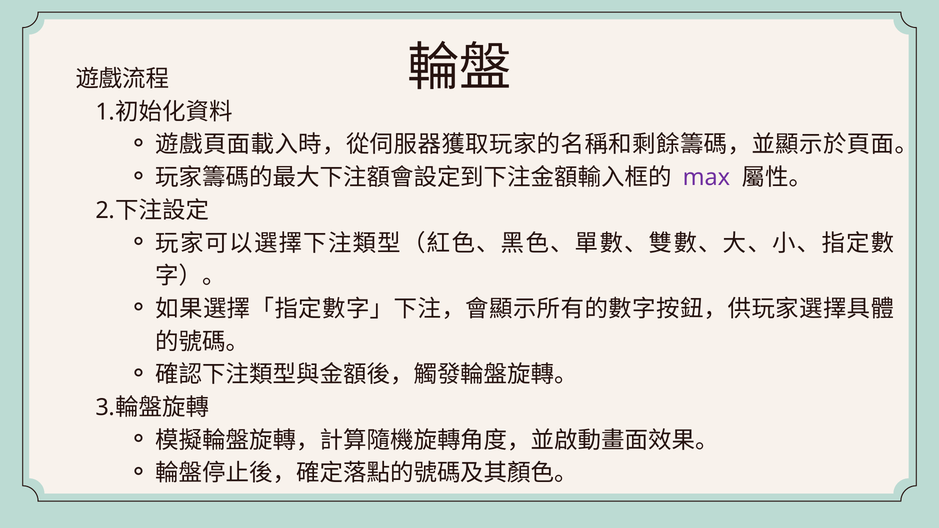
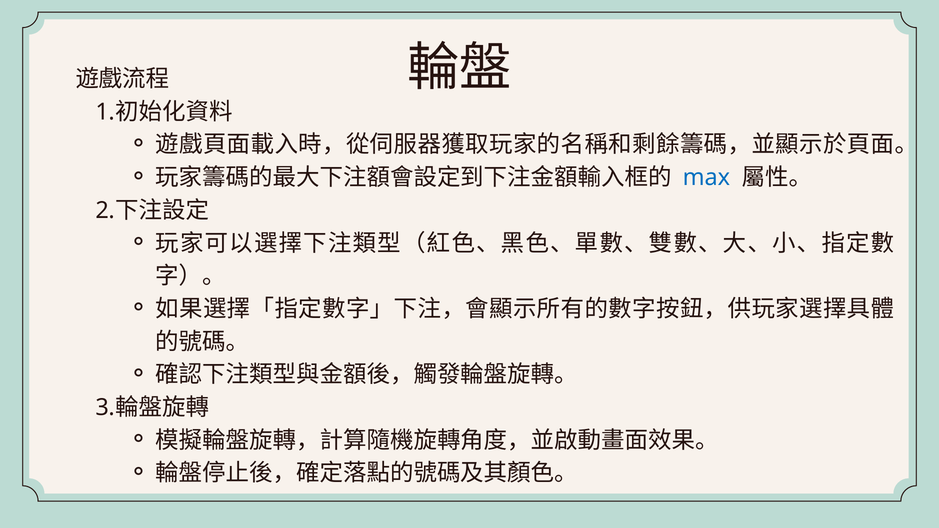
max colour: purple -> blue
